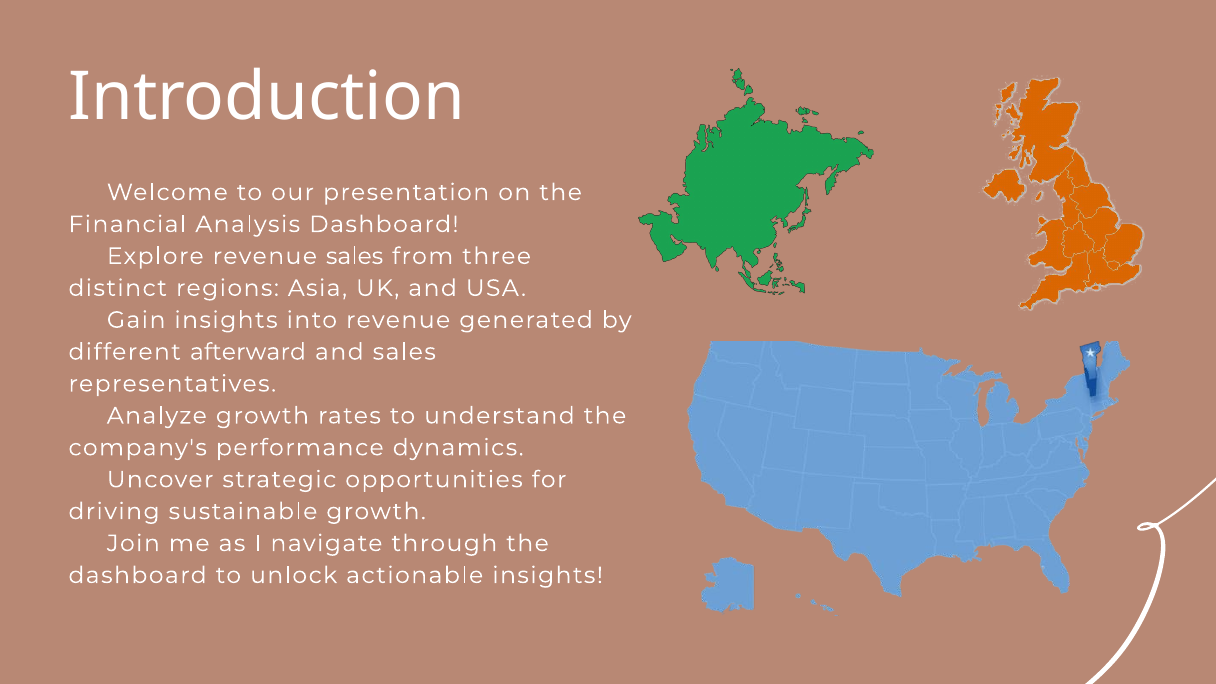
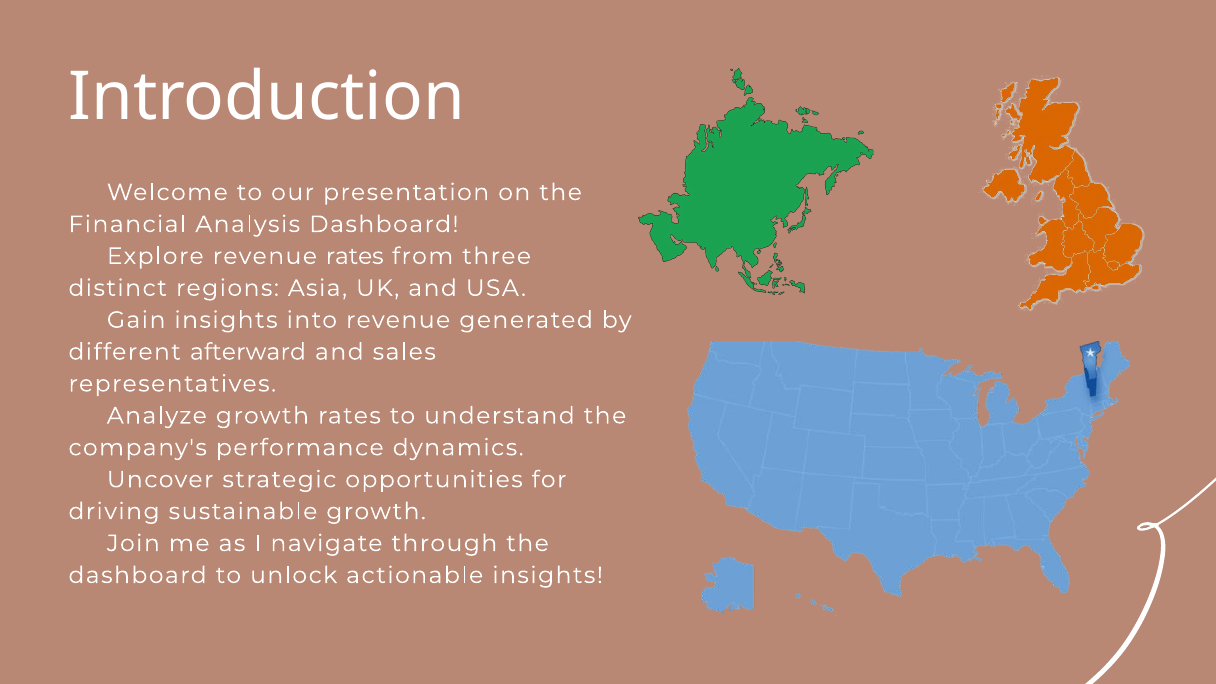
revenue sales: sales -> rates
